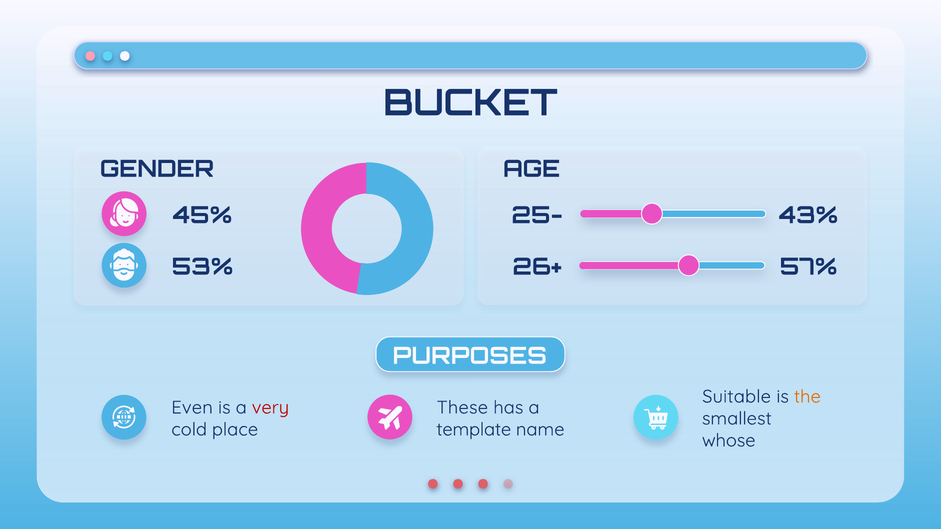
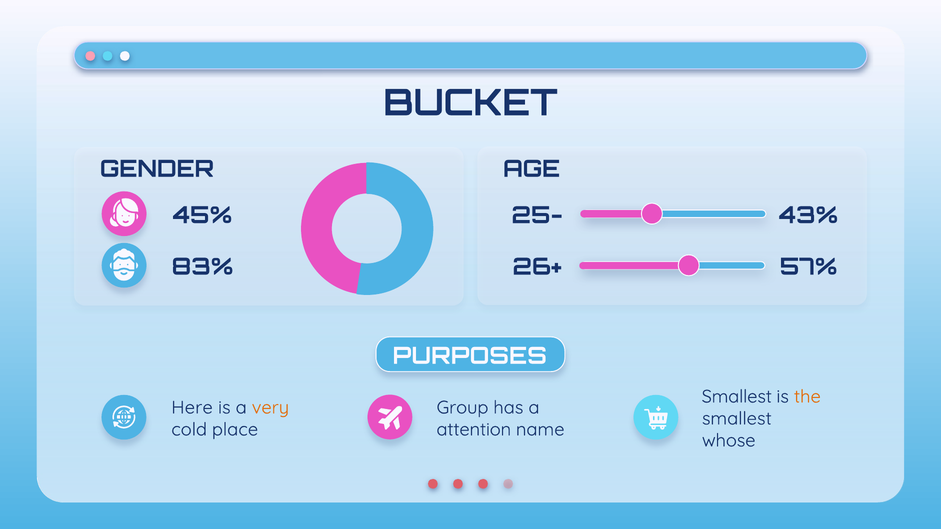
53%: 53% -> 83%
Suitable at (737, 397): Suitable -> Smallest
Even: Even -> Here
very colour: red -> orange
These: These -> Group
template: template -> attention
